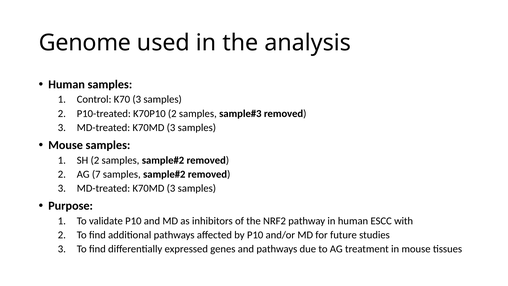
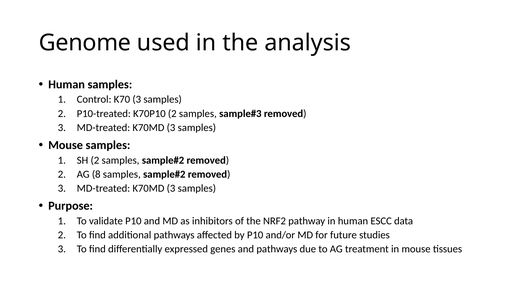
7: 7 -> 8
with: with -> data
